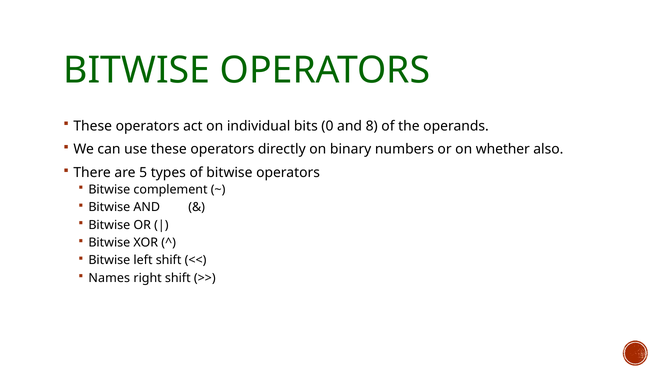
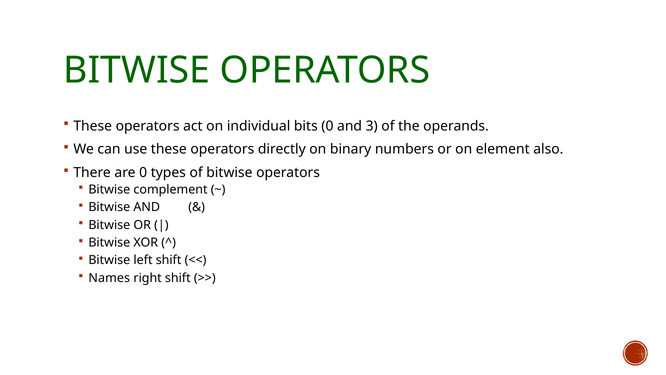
8: 8 -> 3
whether: whether -> element
are 5: 5 -> 0
